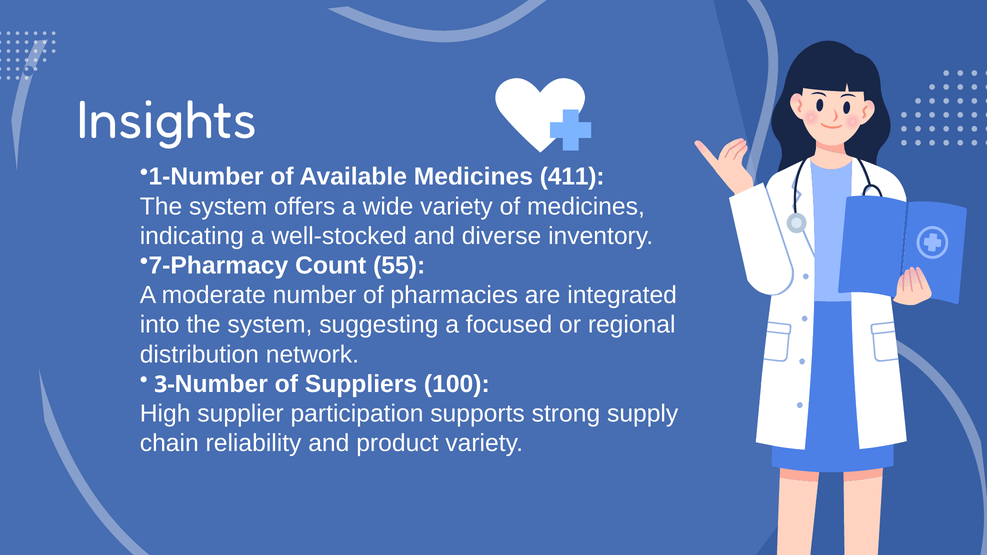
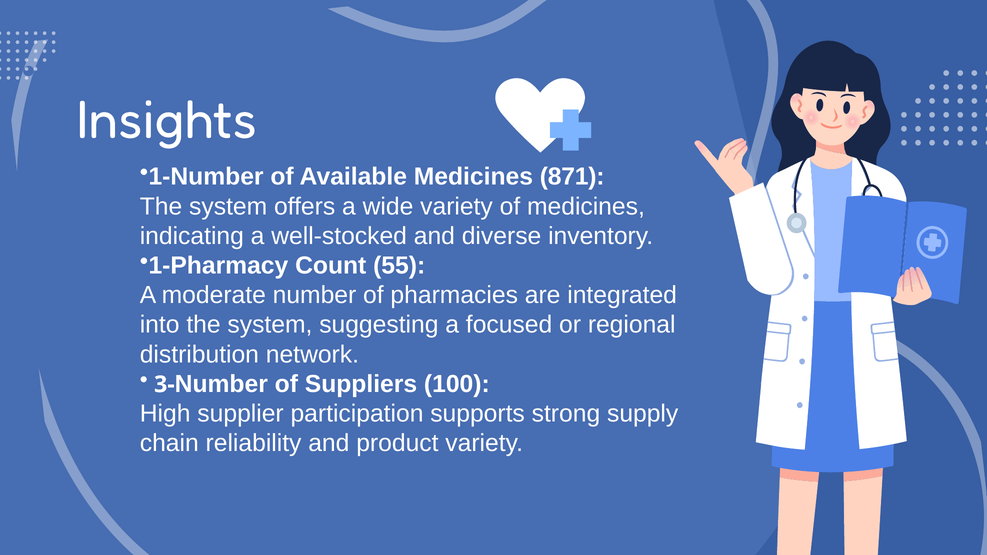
411: 411 -> 871
7-Pharmacy: 7-Pharmacy -> 1-Pharmacy
